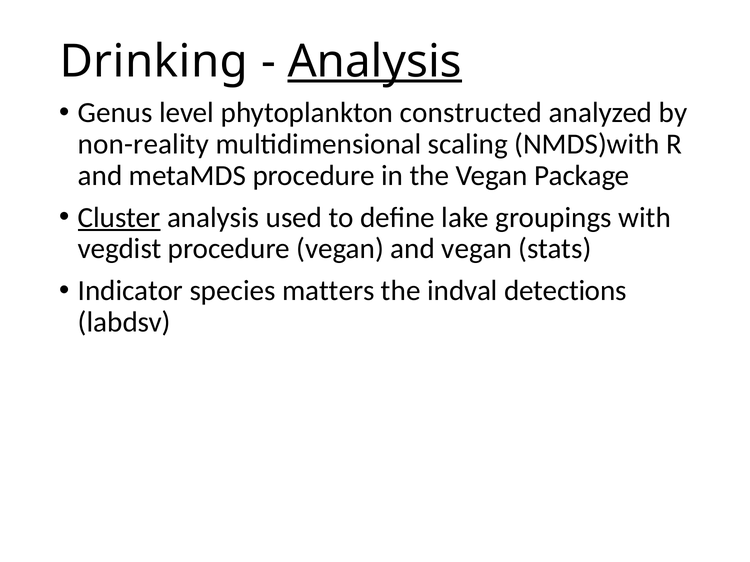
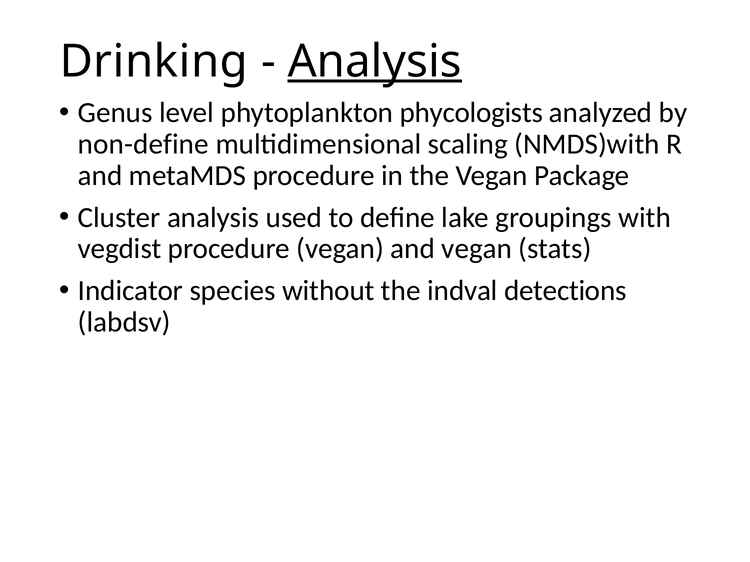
constructed: constructed -> phycologists
non-reality: non-reality -> non-define
Cluster underline: present -> none
matters: matters -> without
